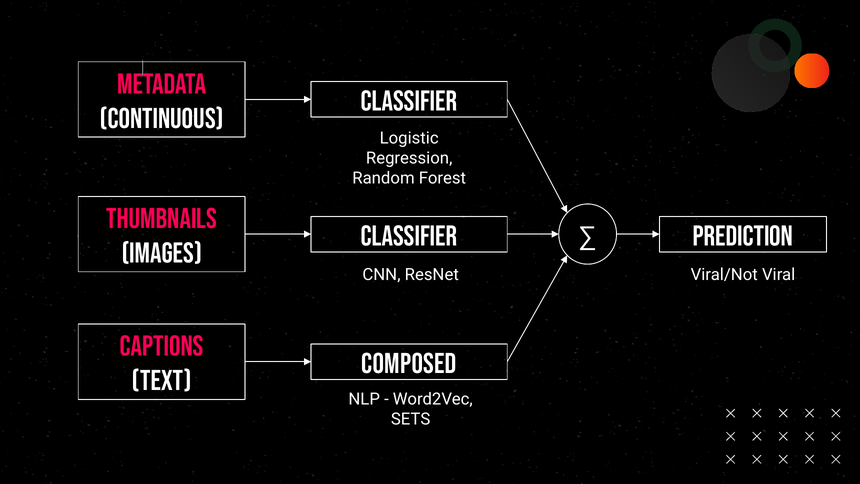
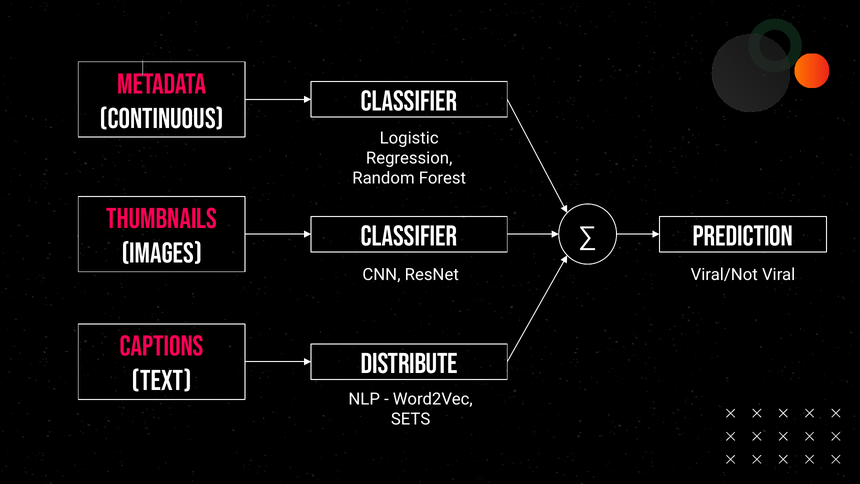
Composed: Composed -> Distribute
